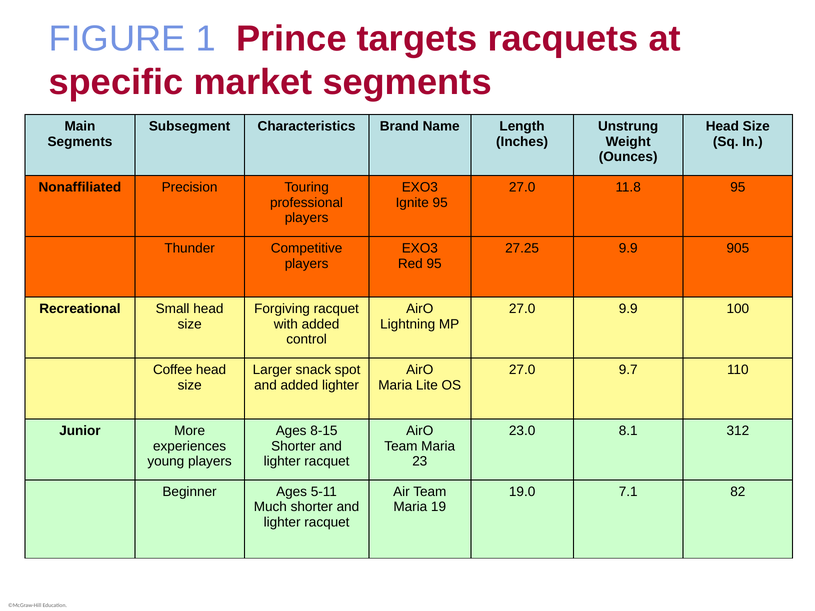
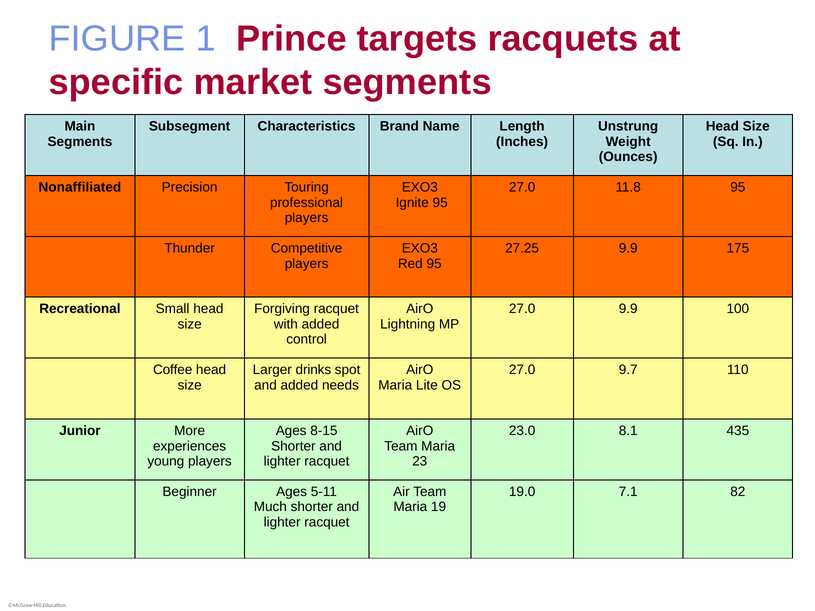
905: 905 -> 175
snack: snack -> drinks
added lighter: lighter -> needs
312: 312 -> 435
